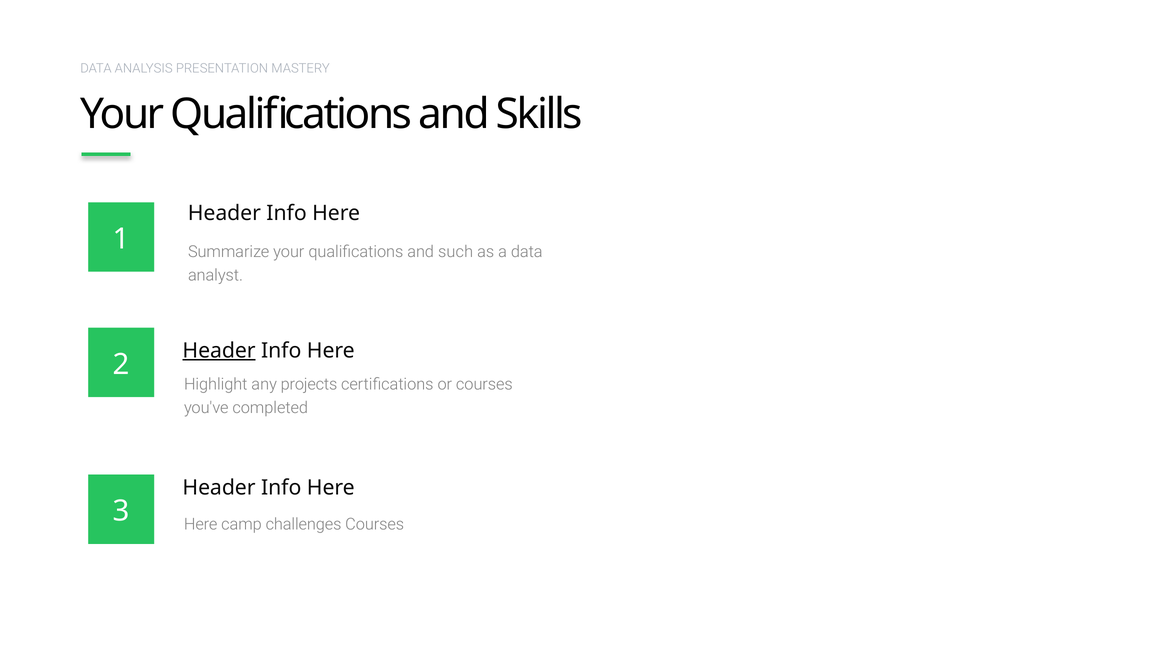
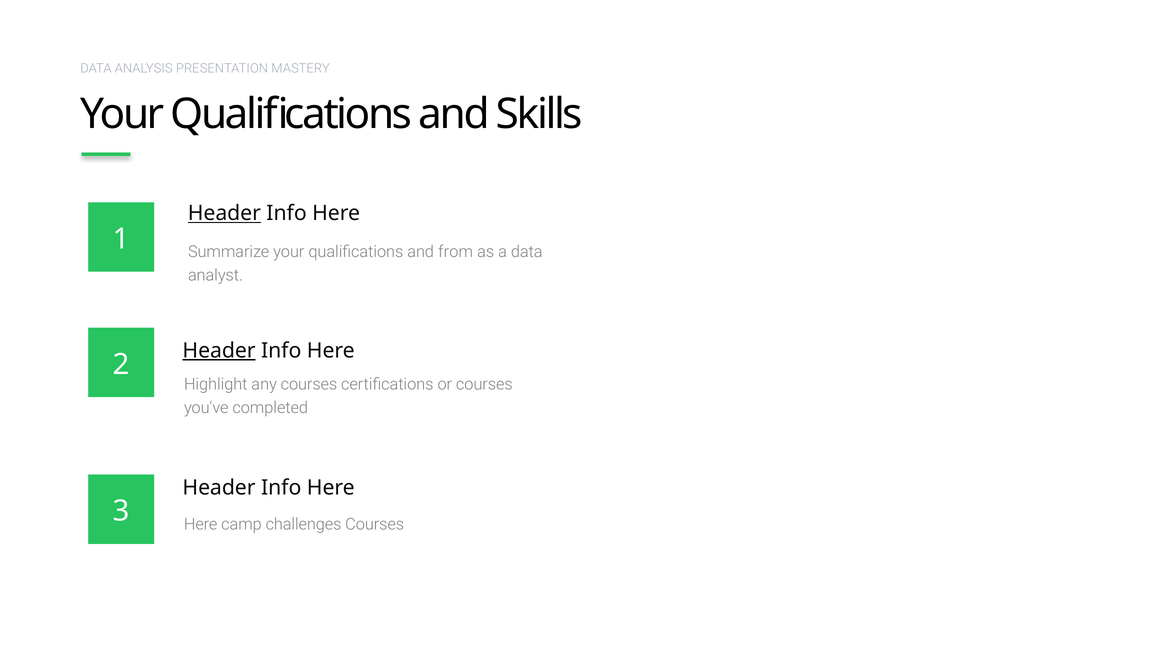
Header at (224, 213) underline: none -> present
such: such -> from
any projects: projects -> courses
